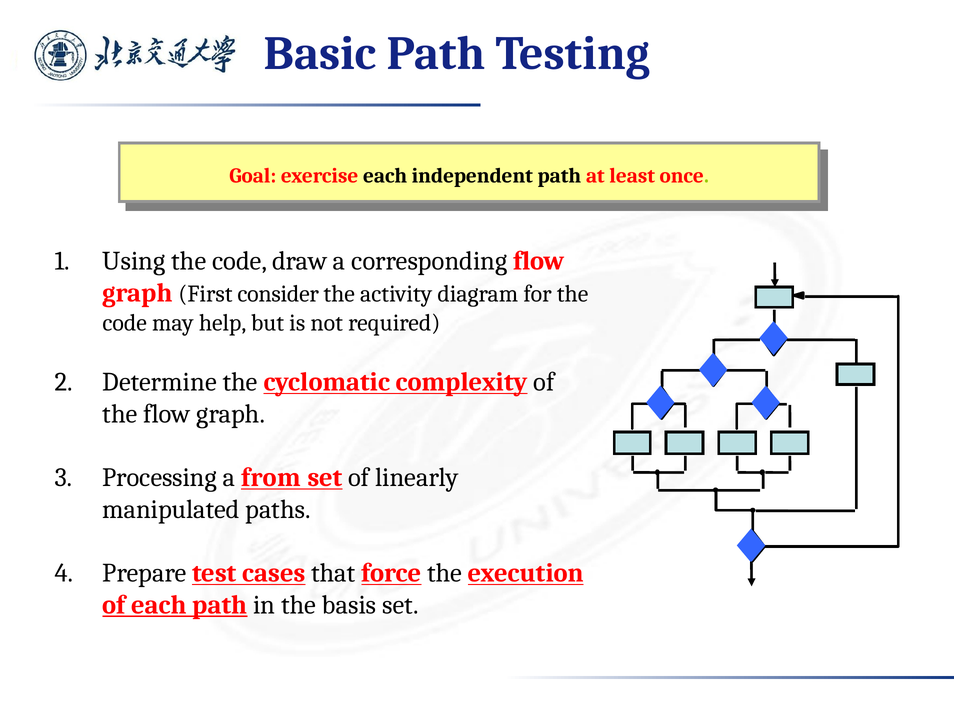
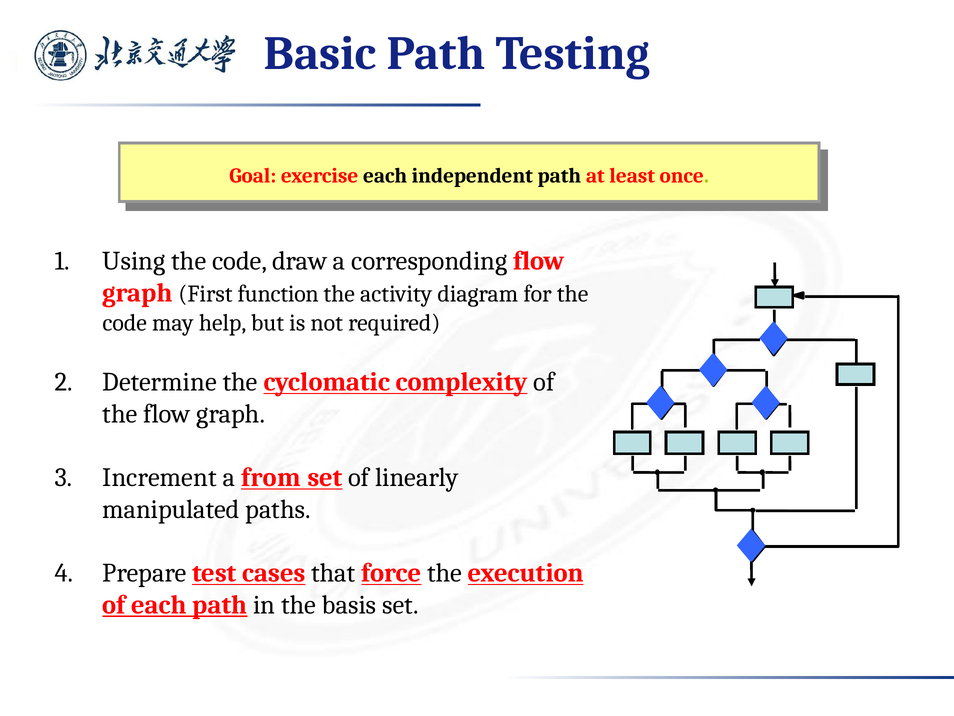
consider: consider -> function
Processing: Processing -> Increment
